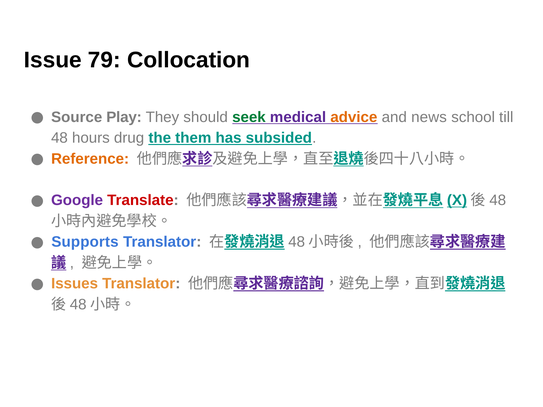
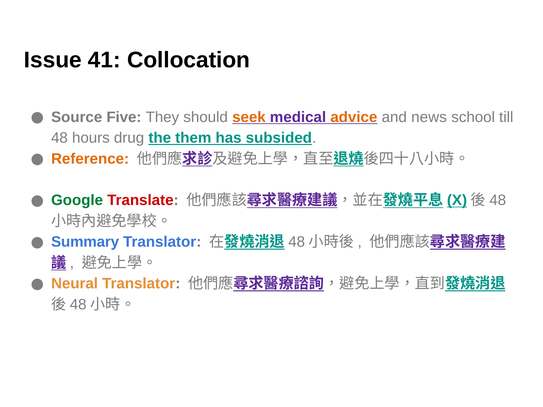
79: 79 -> 41
Play: Play -> Five
seek colour: green -> orange
Google colour: purple -> green
Supports: Supports -> Summary
Issues: Issues -> Neural
